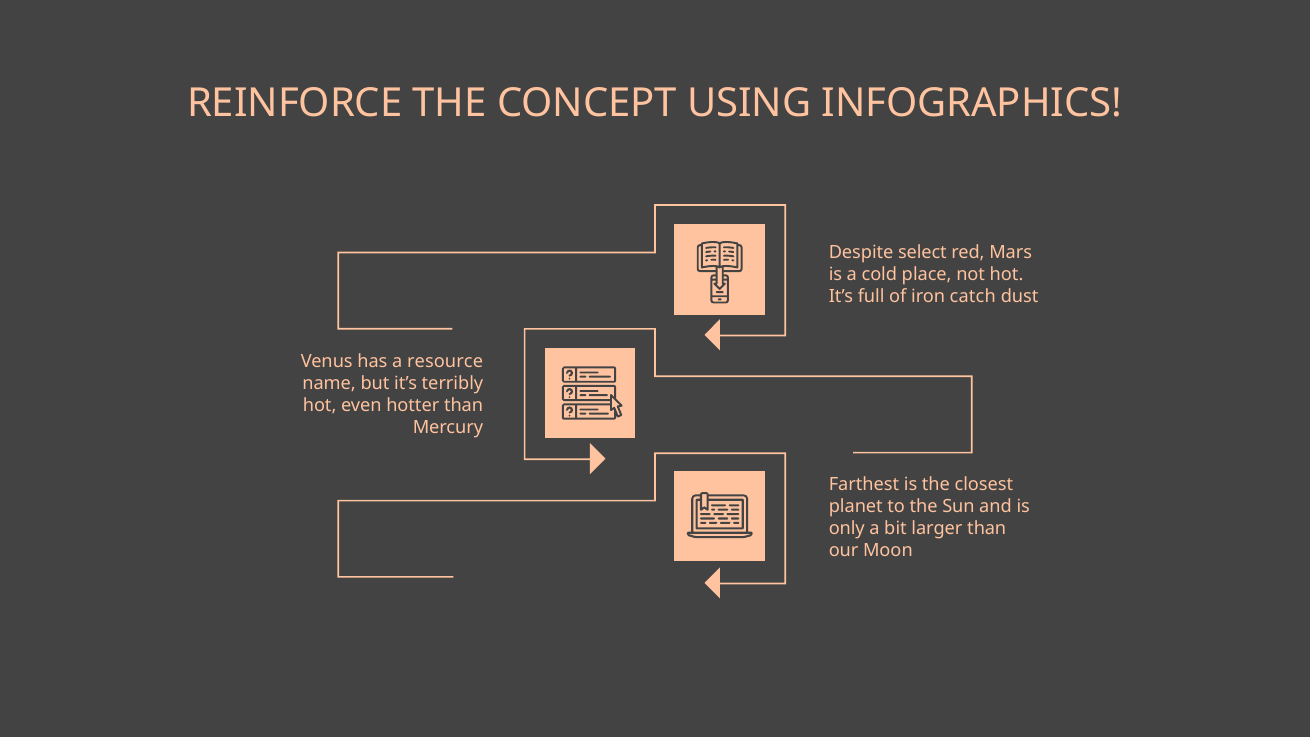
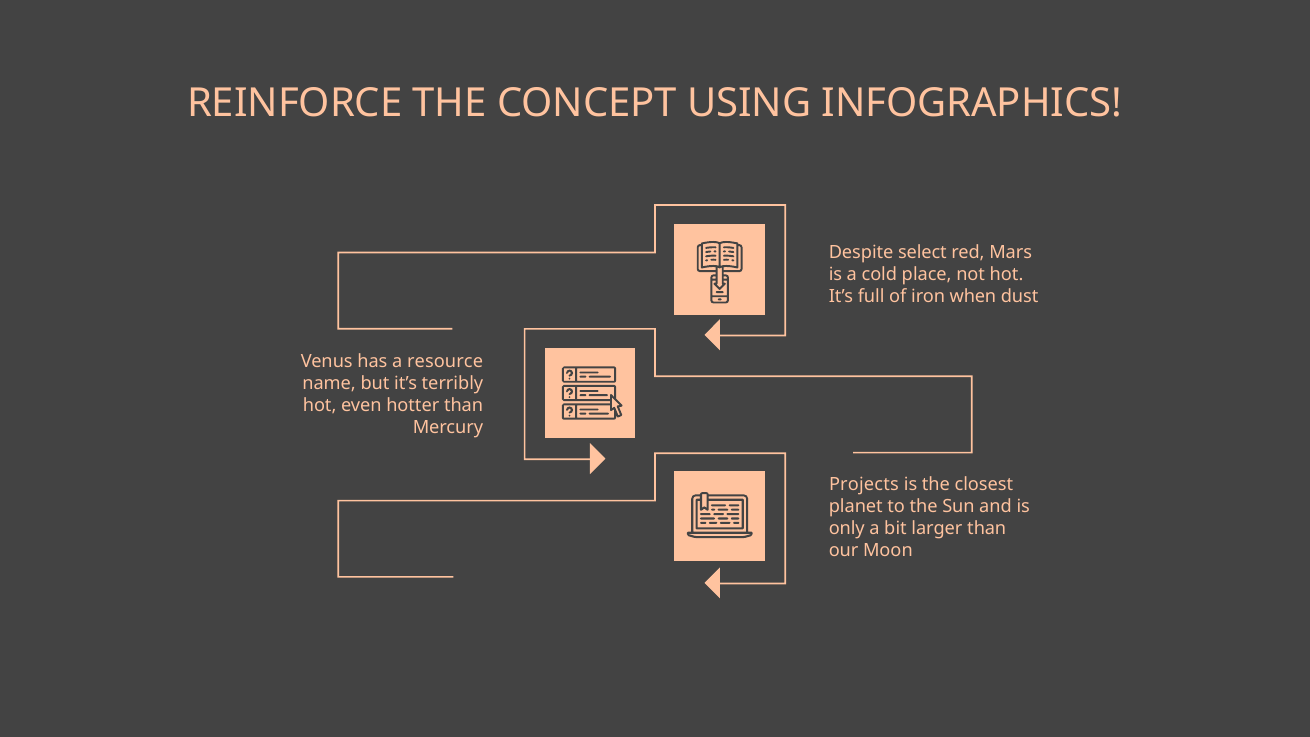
catch: catch -> when
Farthest: Farthest -> Projects
